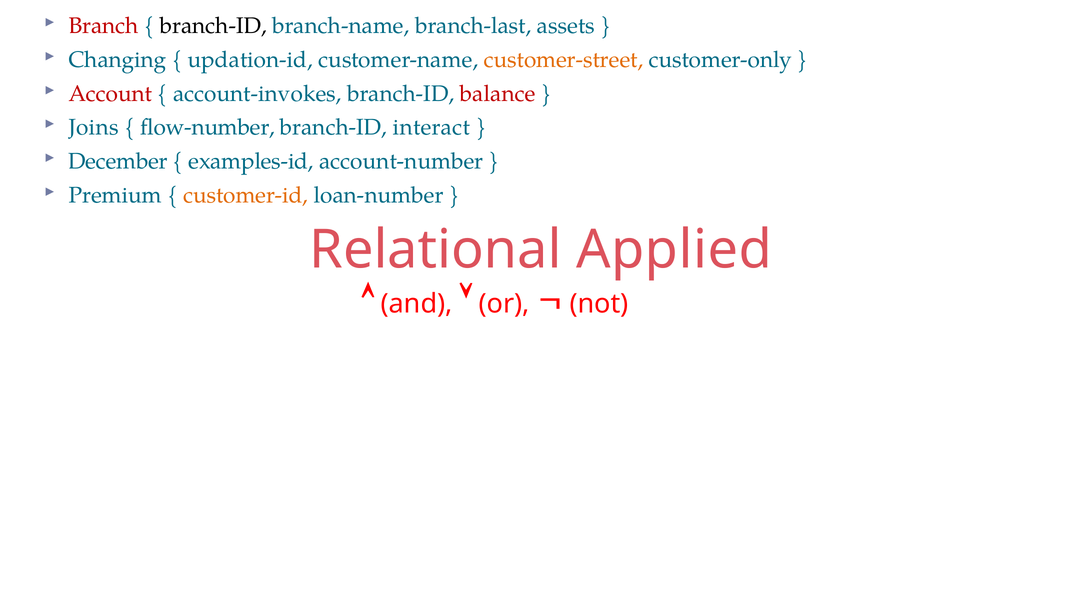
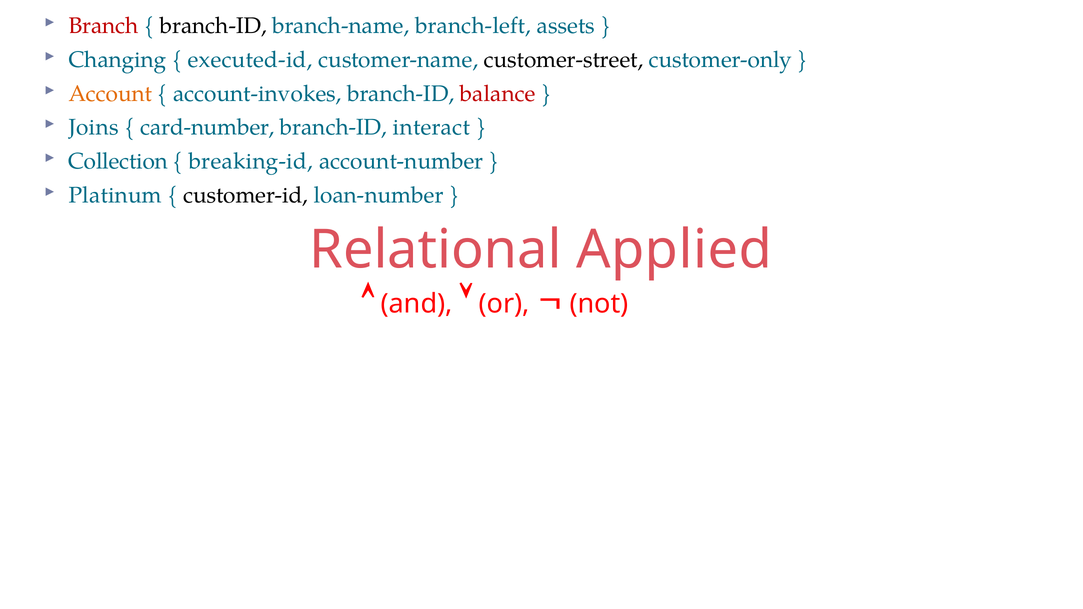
branch-last: branch-last -> branch-left
updation-id: updation-id -> executed-id
customer-street colour: orange -> black
Account colour: red -> orange
flow-number: flow-number -> card-number
December: December -> Collection
examples-id: examples-id -> breaking-id
Premium: Premium -> Platinum
customer-id colour: orange -> black
